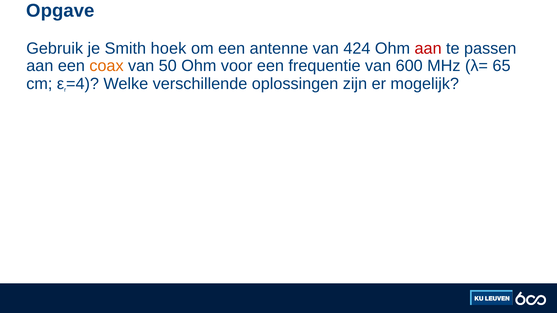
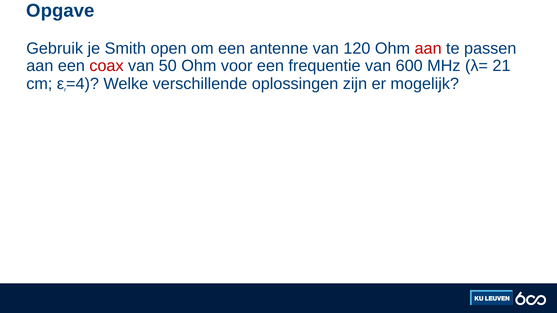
hoek: hoek -> open
424: 424 -> 120
coax colour: orange -> red
65: 65 -> 21
